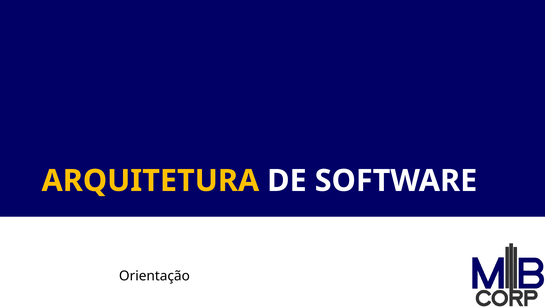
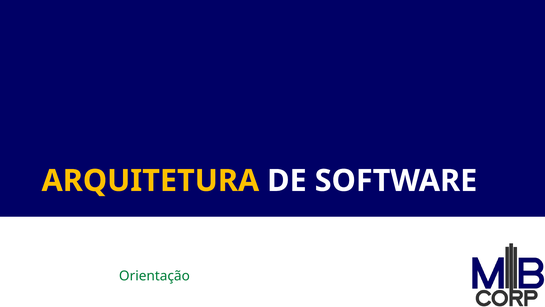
Orientação colour: black -> green
